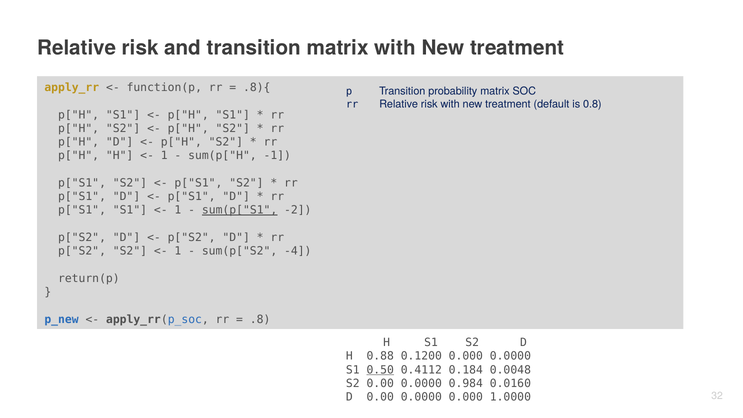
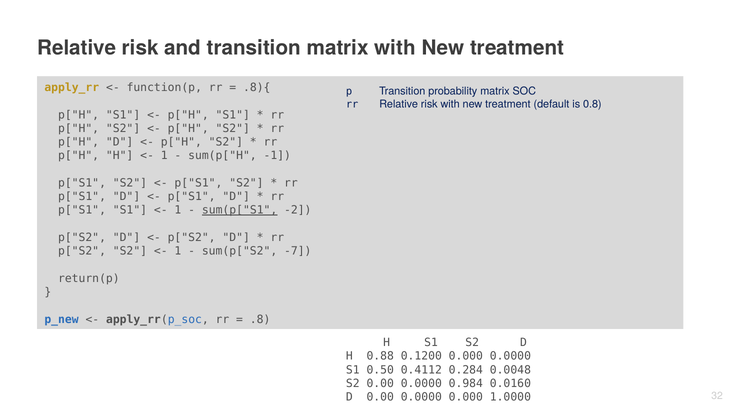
-4: -4 -> -7
0.50 underline: present -> none
0.184: 0.184 -> 0.284
